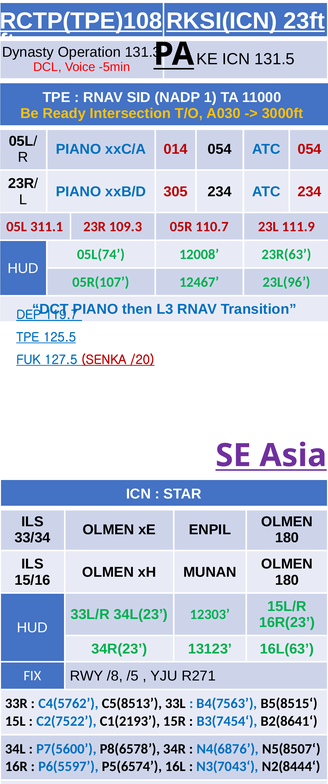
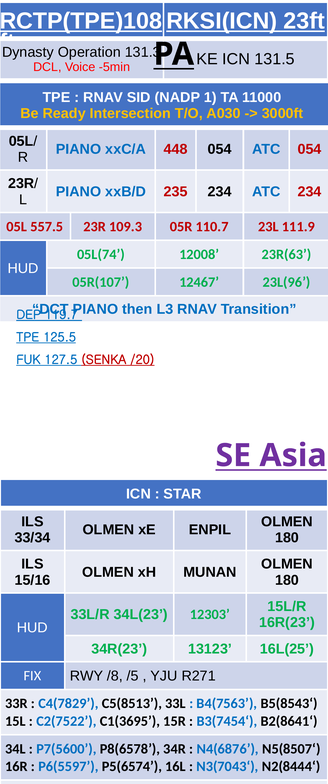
014: 014 -> 448
305: 305 -> 235
311.1: 311.1 -> 557.5
16L(63: 16L(63 -> 16L(25
C4(5762: C4(5762 -> C4(7829
B5(8515‘: B5(8515‘ -> B5(8543‘
C1(2193: C1(2193 -> C1(3695
